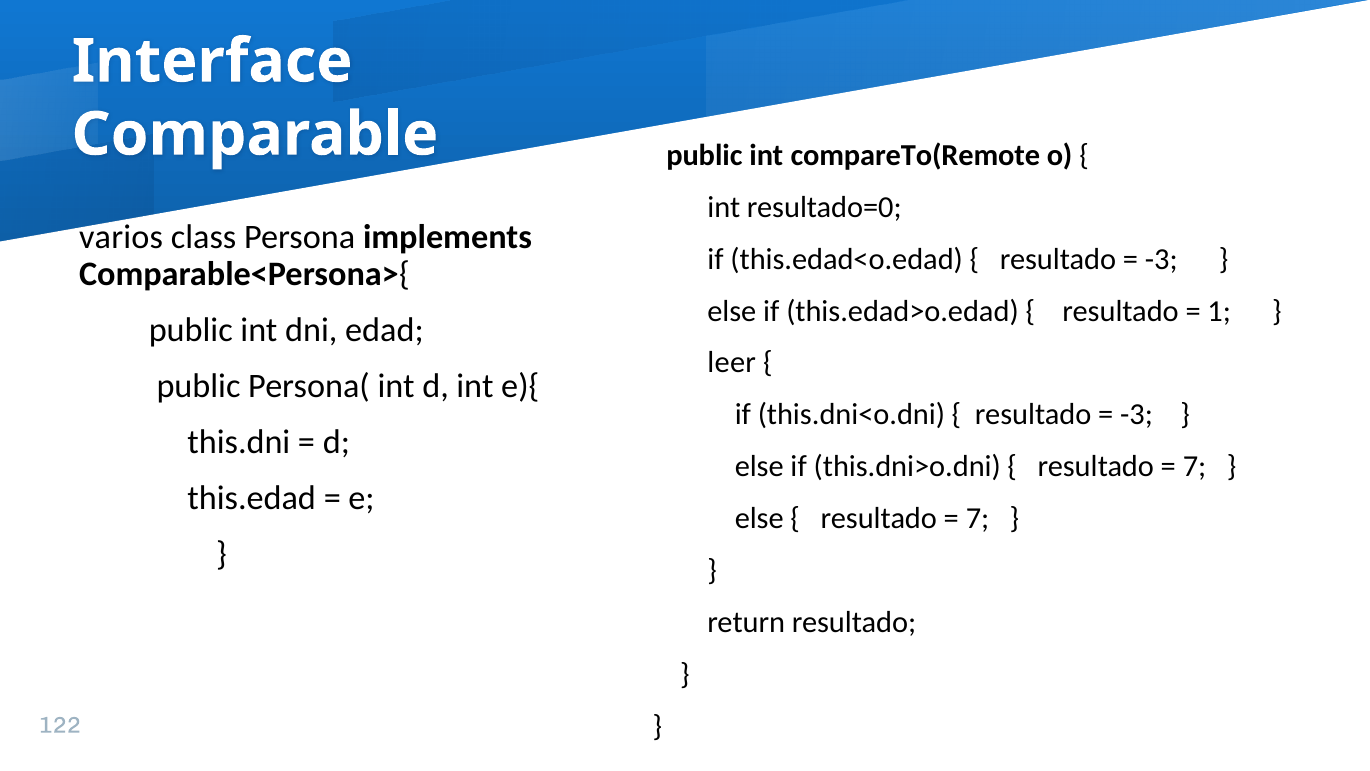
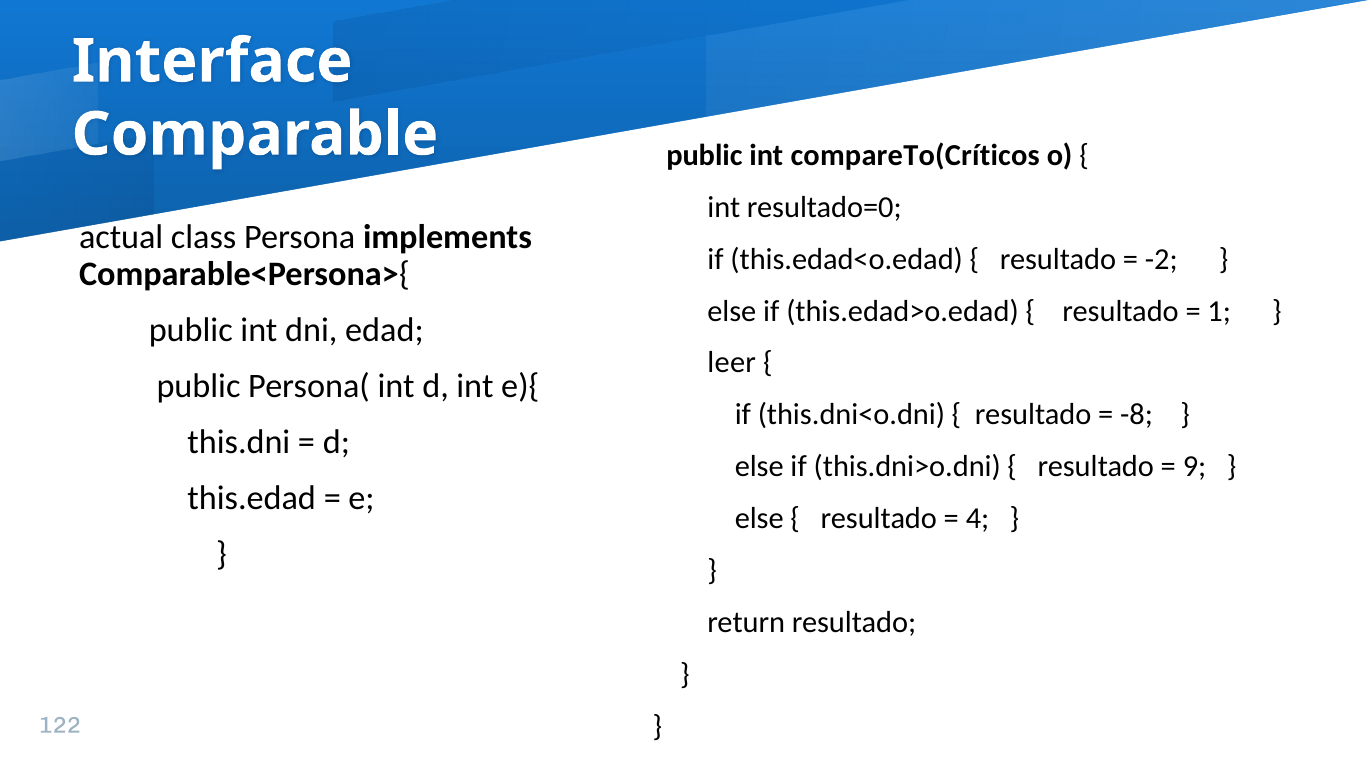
compareTo(Remote: compareTo(Remote -> compareTo(Críticos
varios: varios -> actual
-3 at (1161, 259): -3 -> -2
-3 at (1137, 415): -3 -> -8
7 at (1194, 466): 7 -> 9
7 at (977, 518): 7 -> 4
